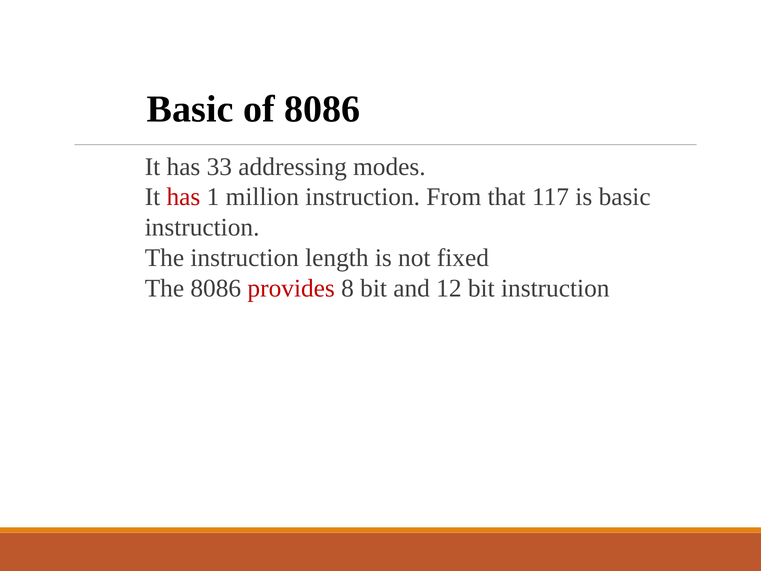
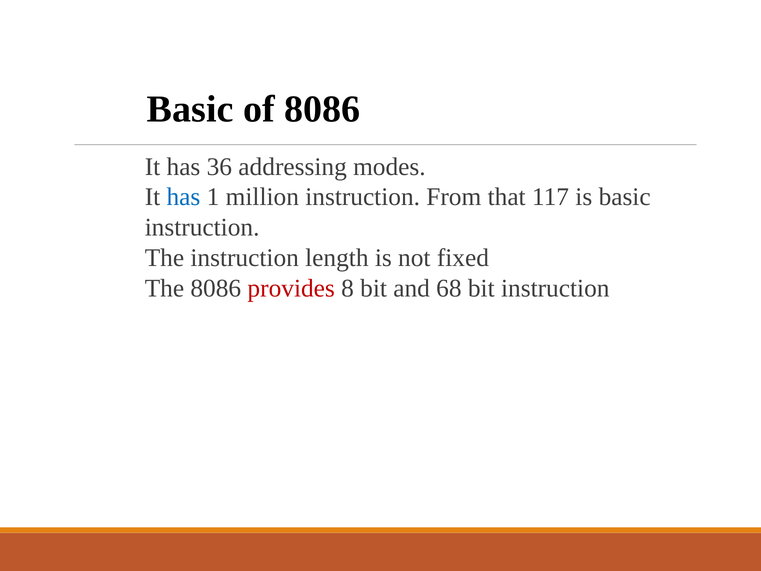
33: 33 -> 36
has at (183, 197) colour: red -> blue
12: 12 -> 68
